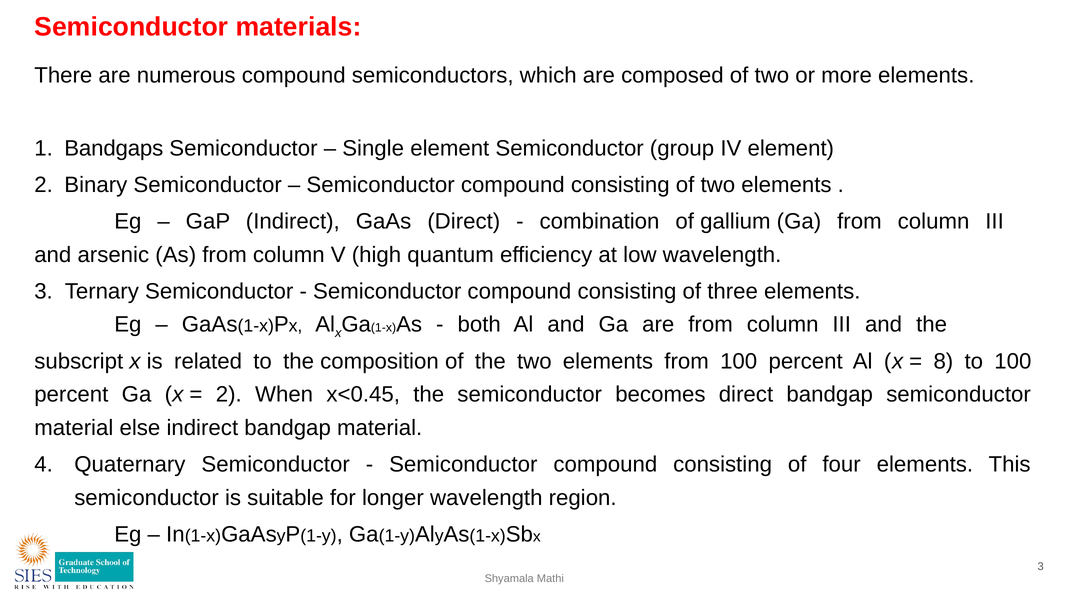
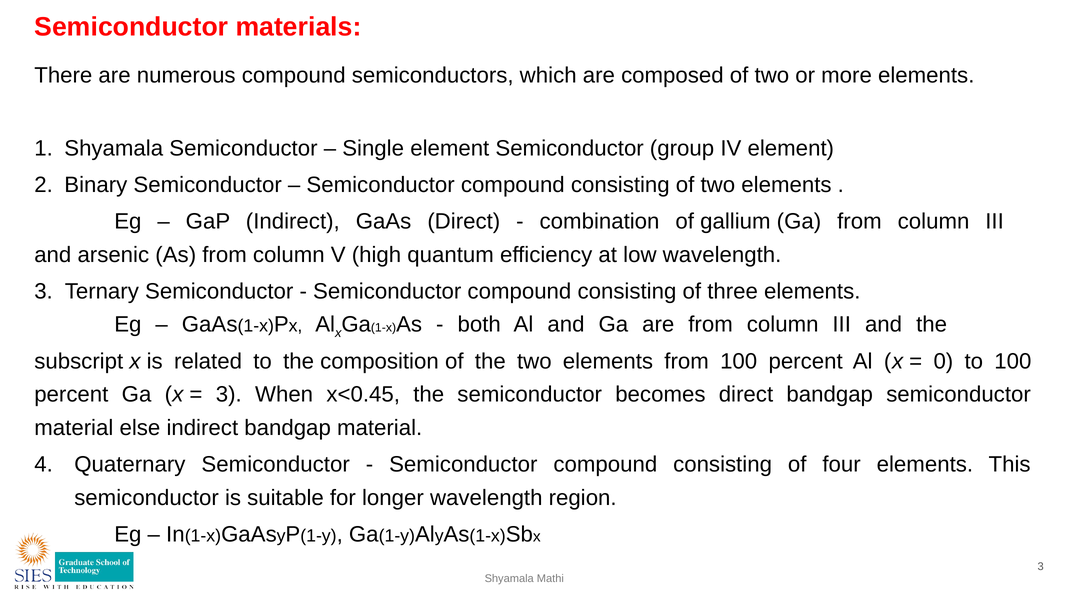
1 Bandgaps: Bandgaps -> Shyamala
8: 8 -> 0
2 at (229, 395): 2 -> 3
